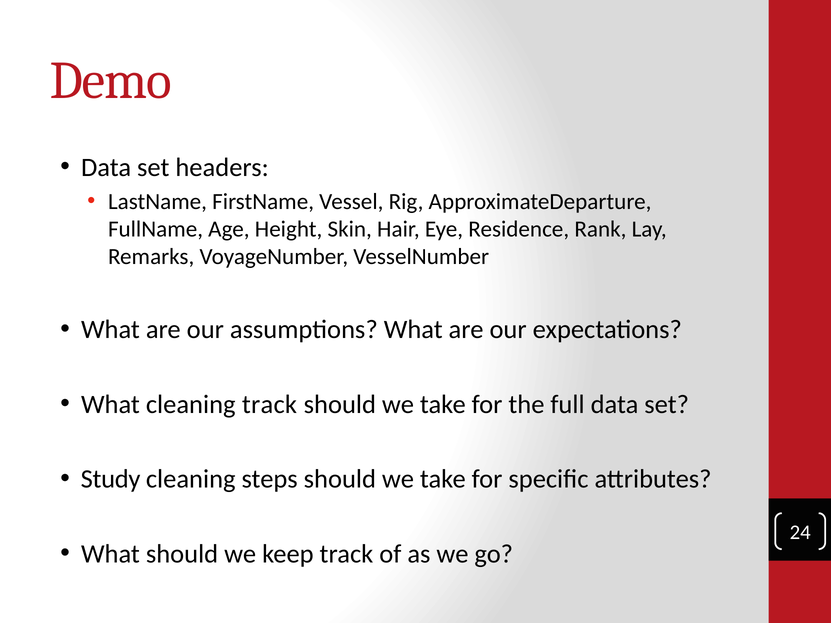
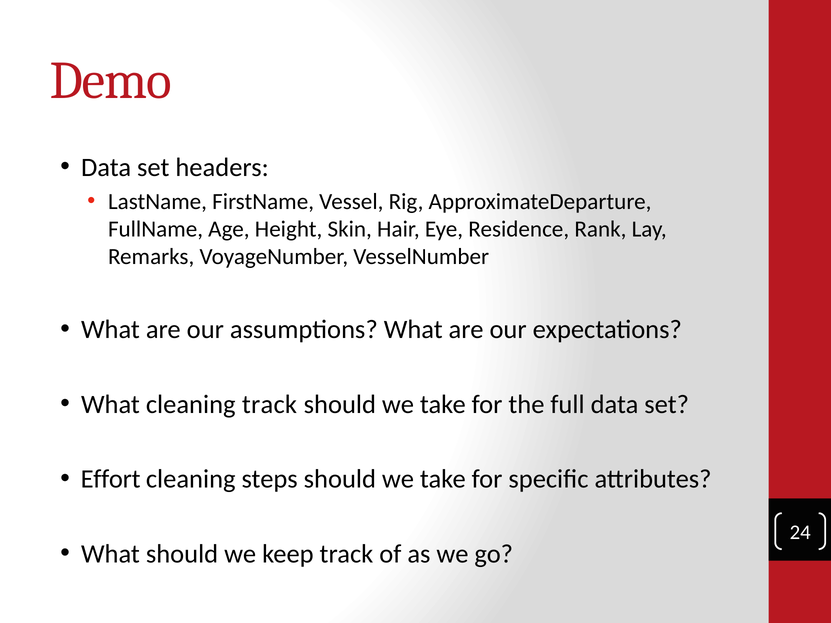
Study: Study -> Effort
